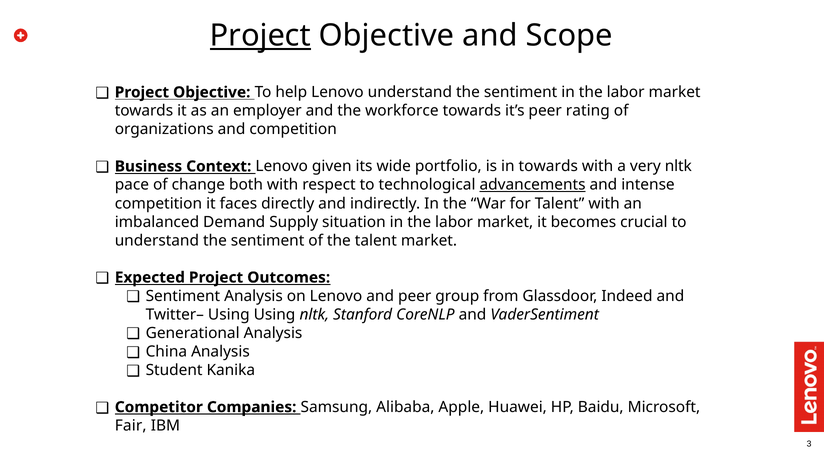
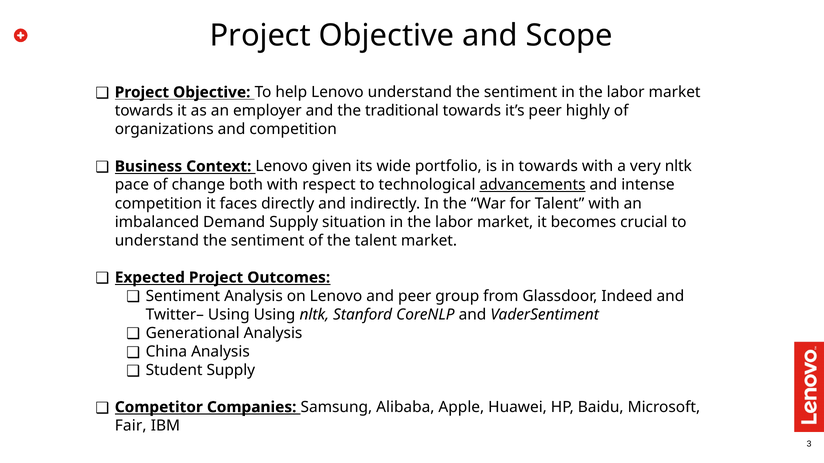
Project at (260, 36) underline: present -> none
workforce: workforce -> traditional
rating: rating -> highly
Student Kanika: Kanika -> Supply
